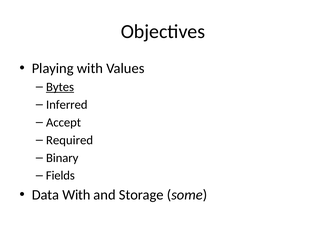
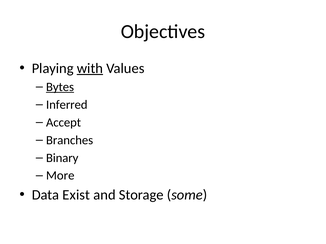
with at (90, 68) underline: none -> present
Required: Required -> Branches
Fields: Fields -> More
Data With: With -> Exist
